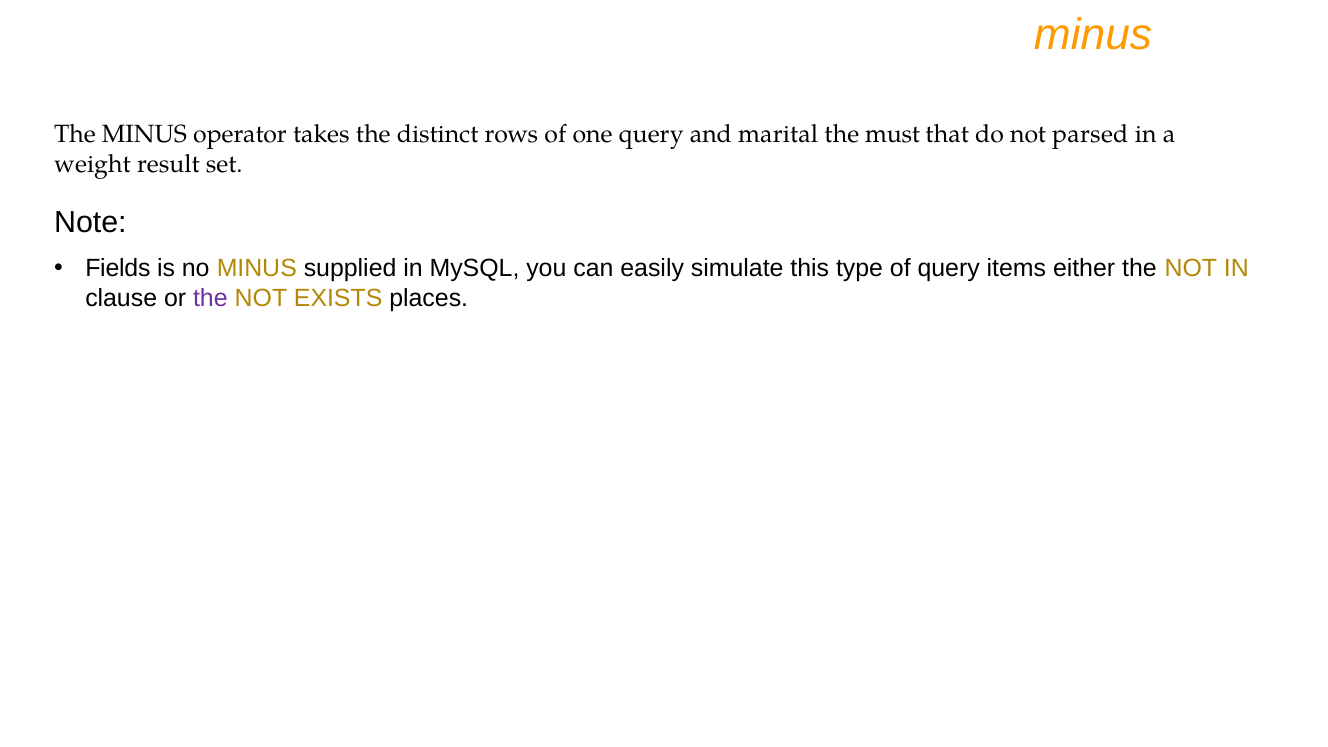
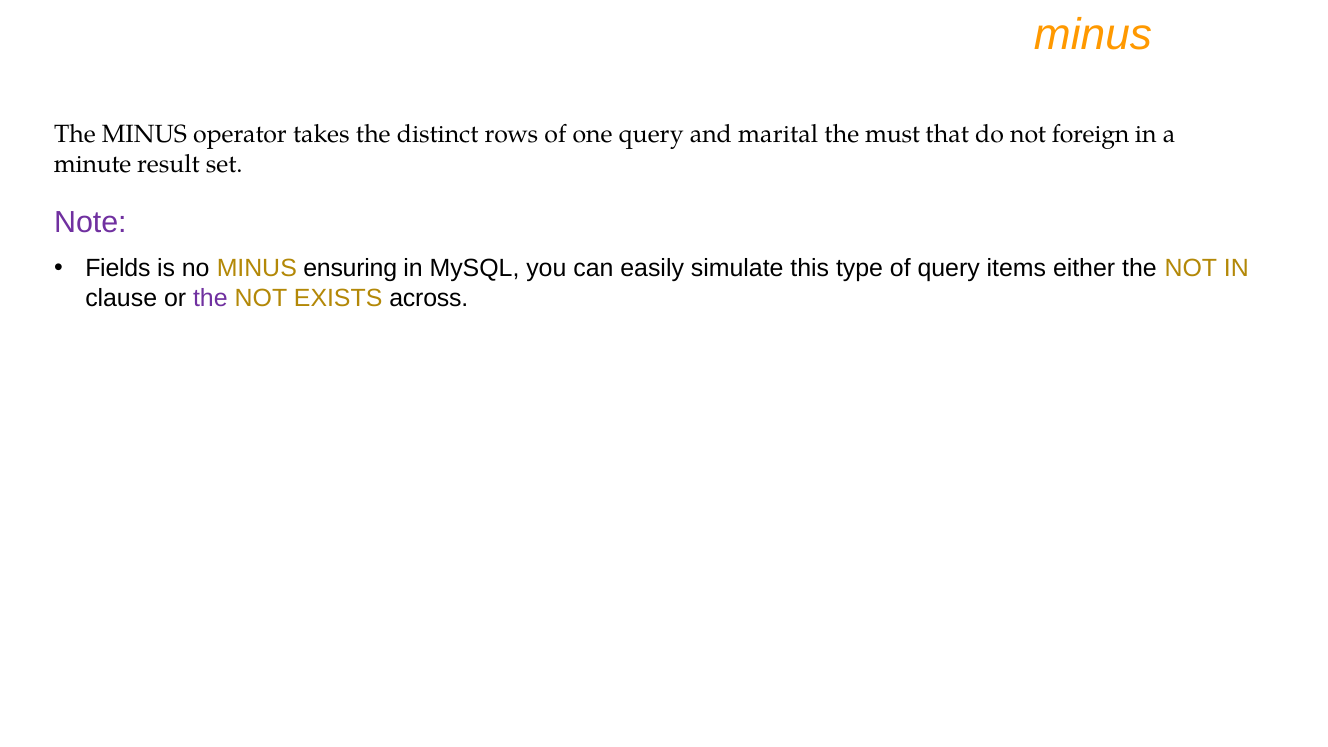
parsed: parsed -> foreign
weight: weight -> minute
Note colour: black -> purple
supplied: supplied -> ensuring
places: places -> across
